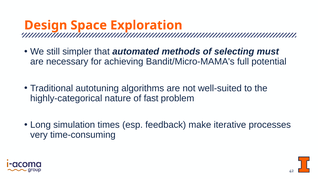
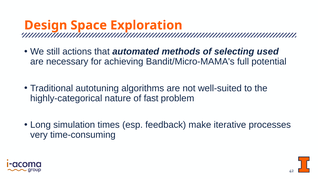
simpler: simpler -> actions
must: must -> used
